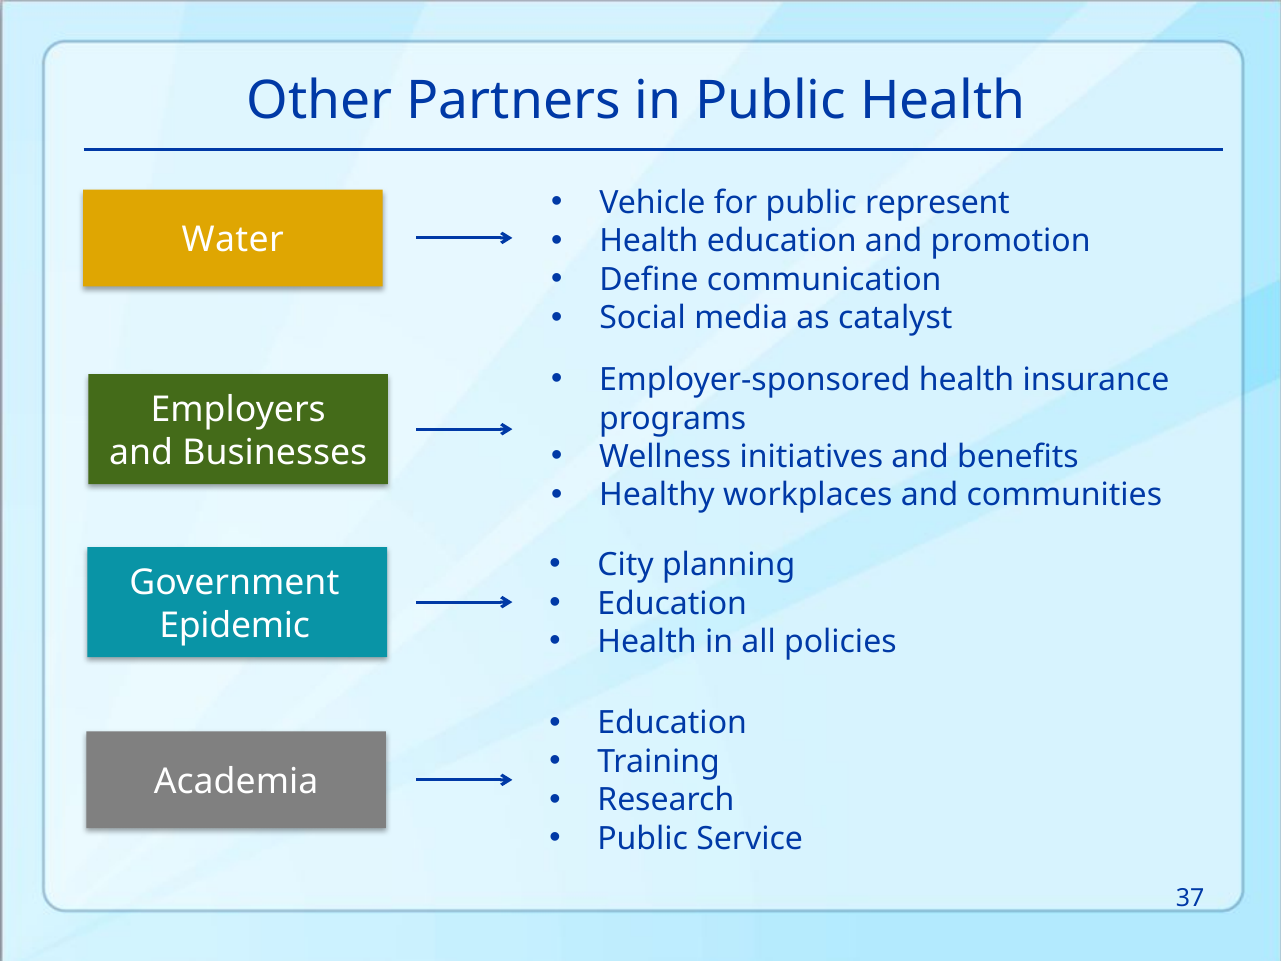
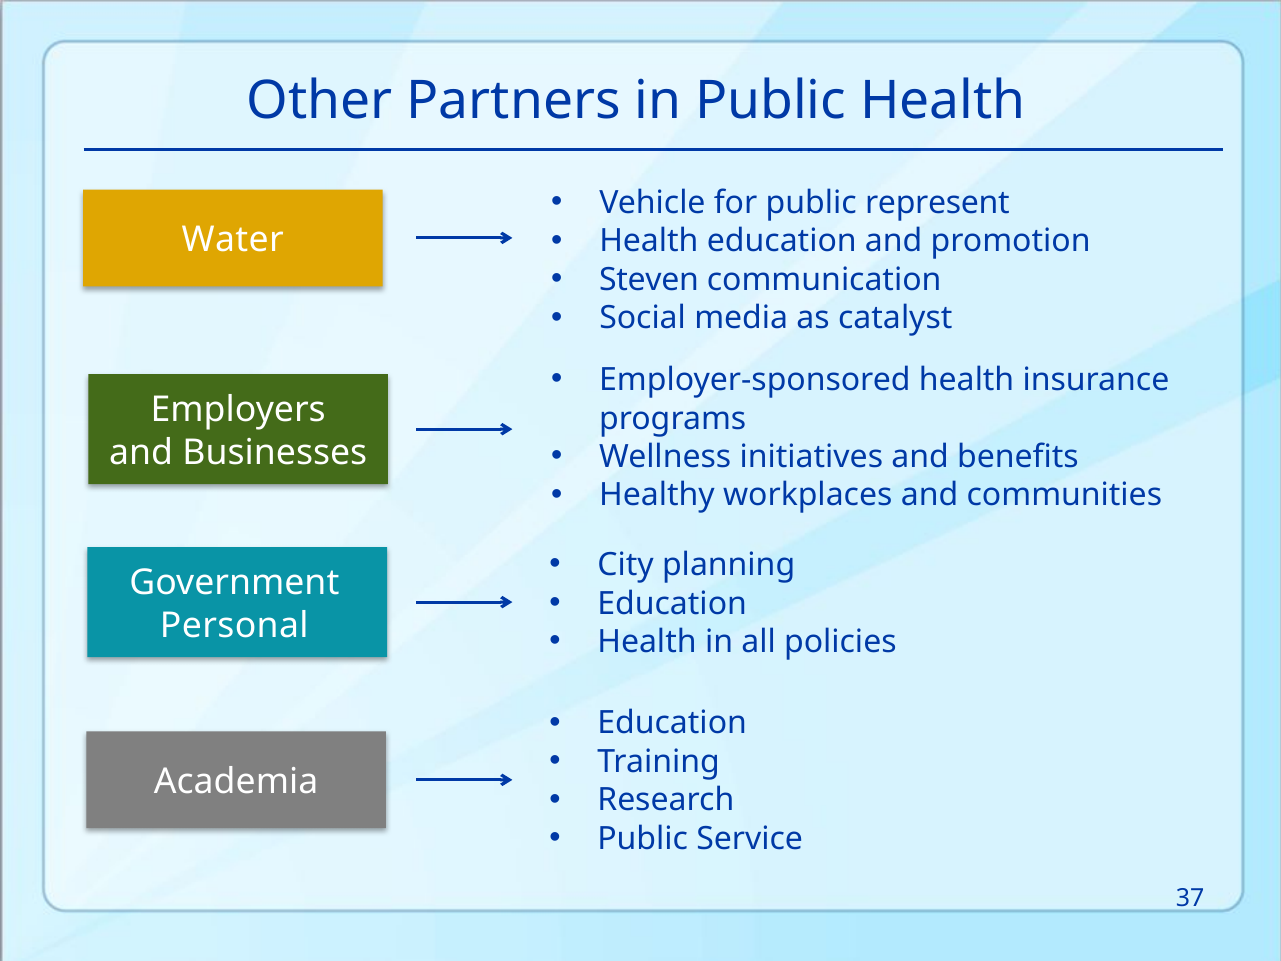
Define: Define -> Steven
Epidemic: Epidemic -> Personal
